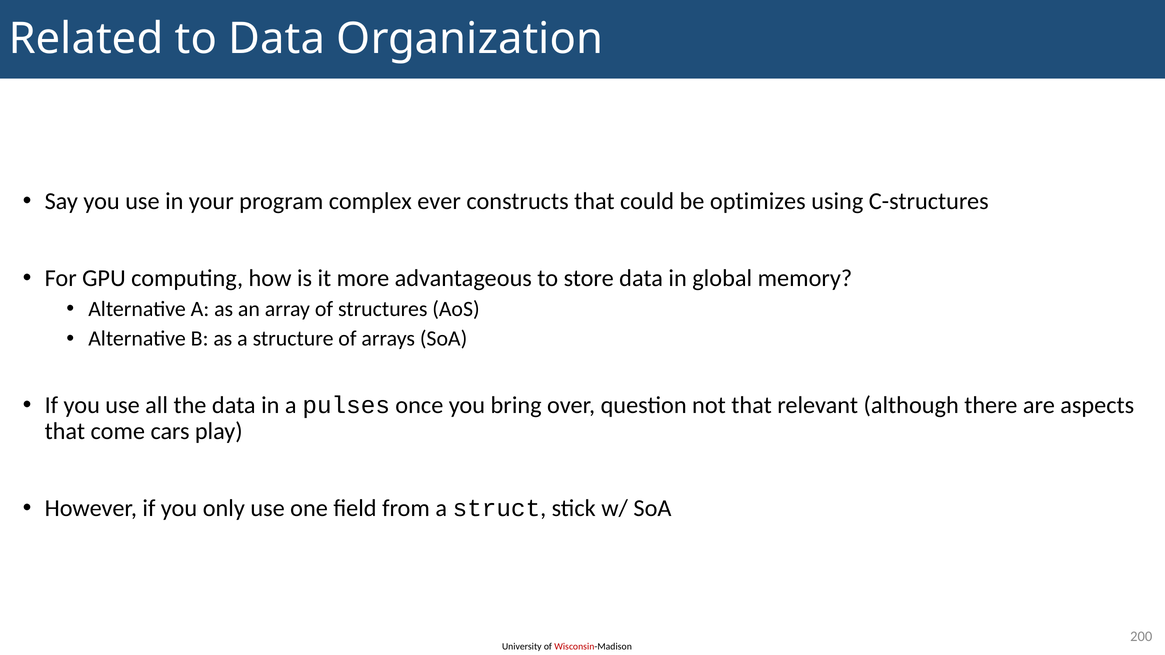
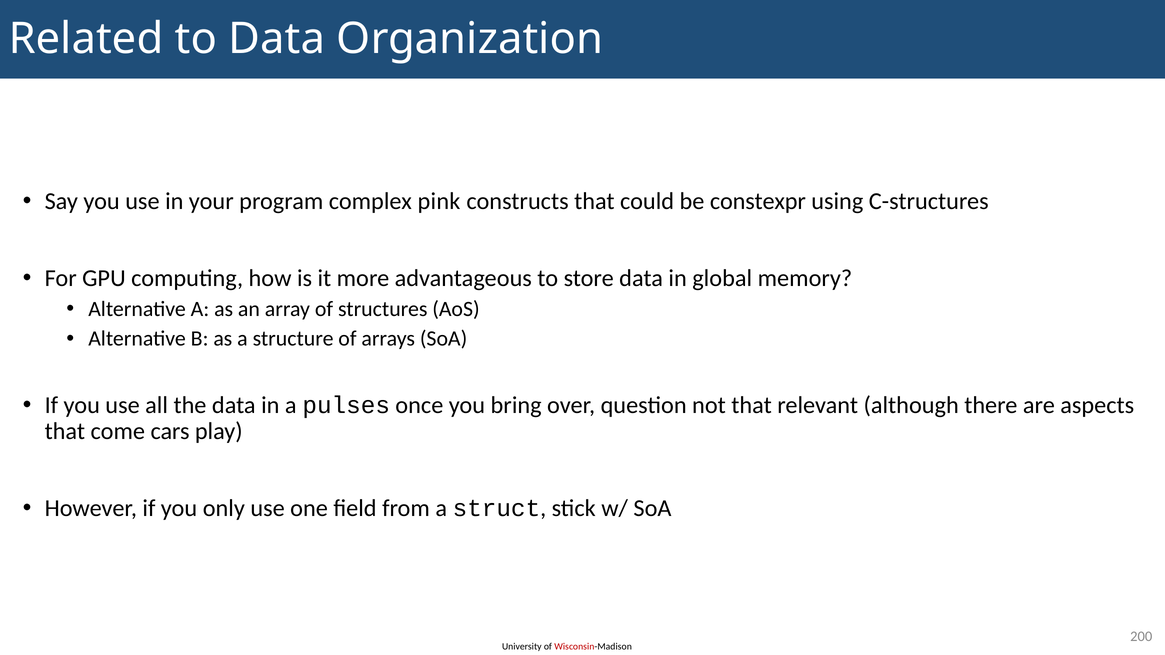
ever: ever -> pink
optimizes: optimizes -> constexpr
